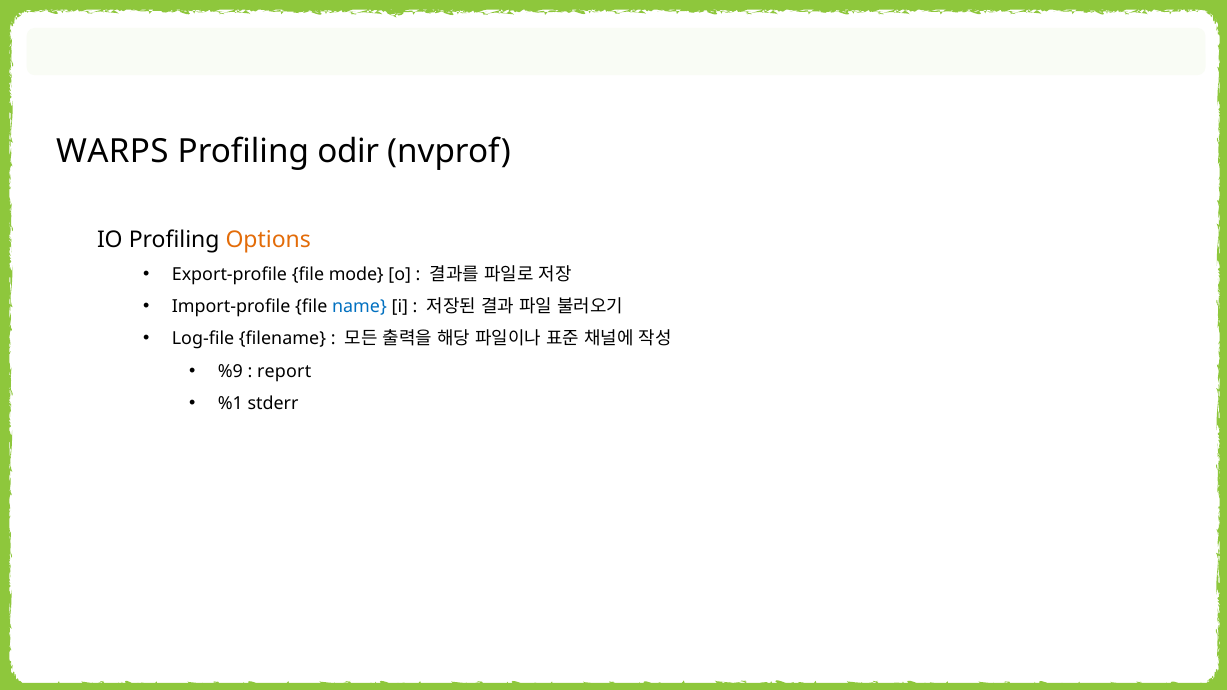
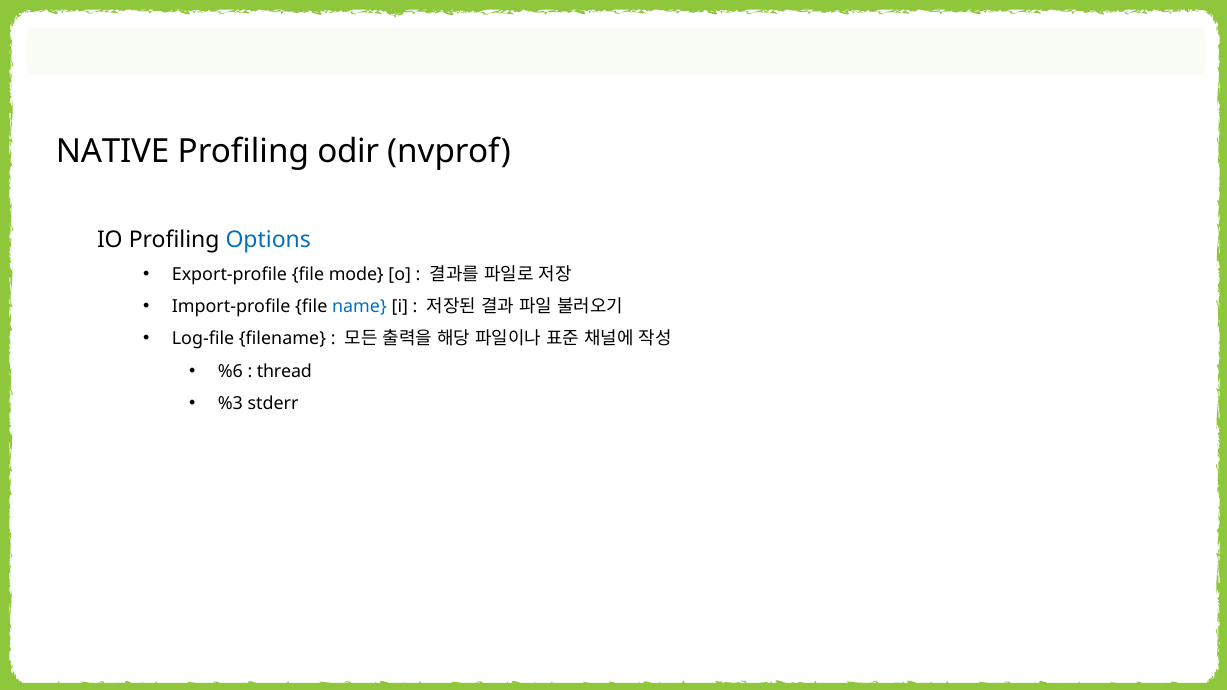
WARPS: WARPS -> NATIVE
Options colour: orange -> blue
%9: %9 -> %6
report: report -> thread
%1: %1 -> %3
